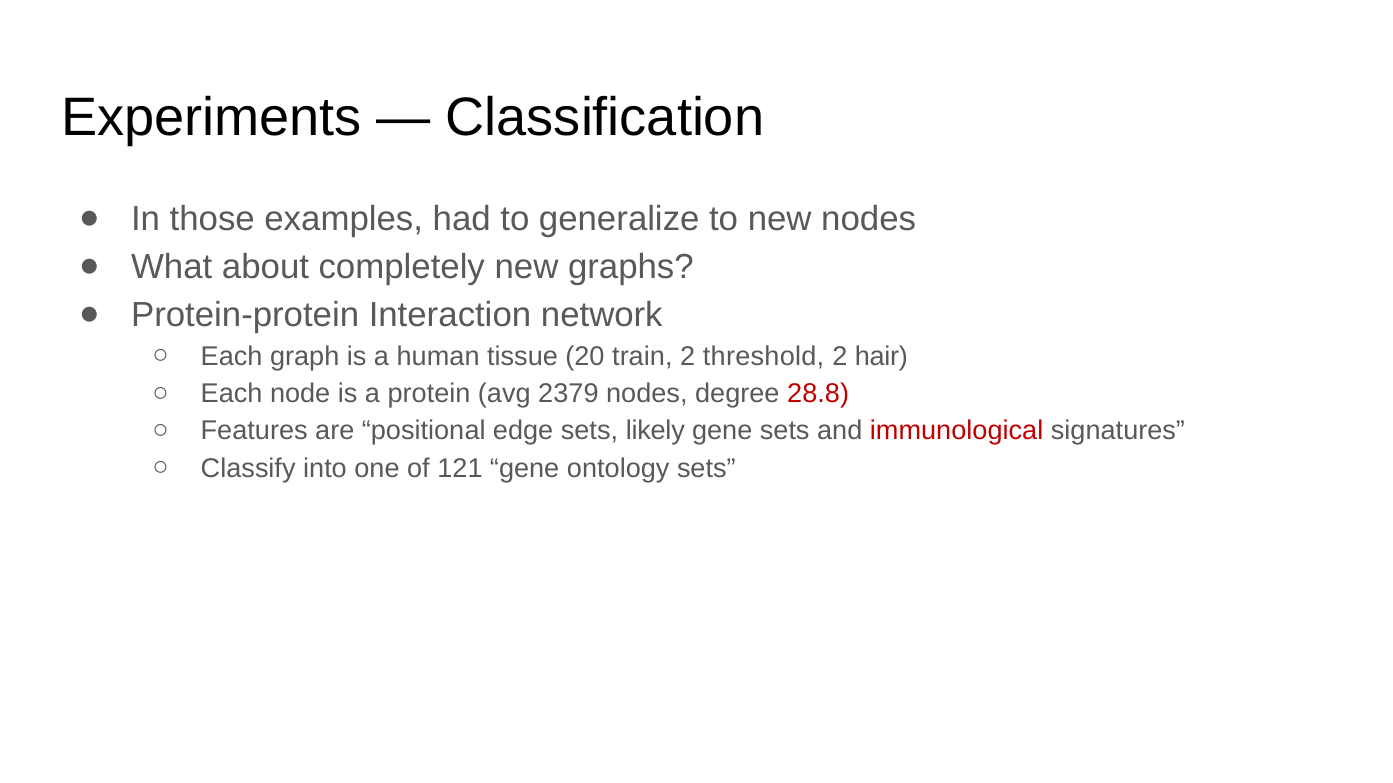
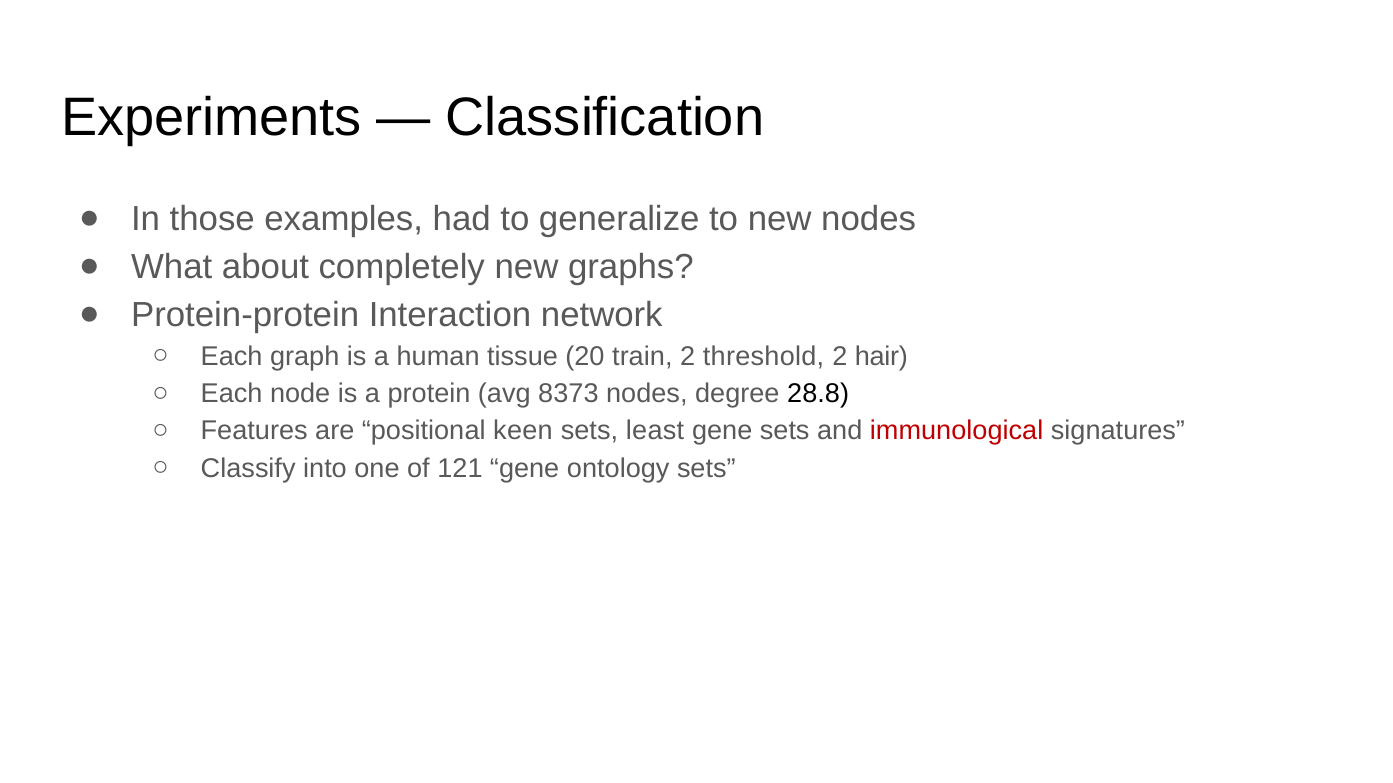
2379: 2379 -> 8373
28.8 colour: red -> black
edge: edge -> keen
likely: likely -> least
